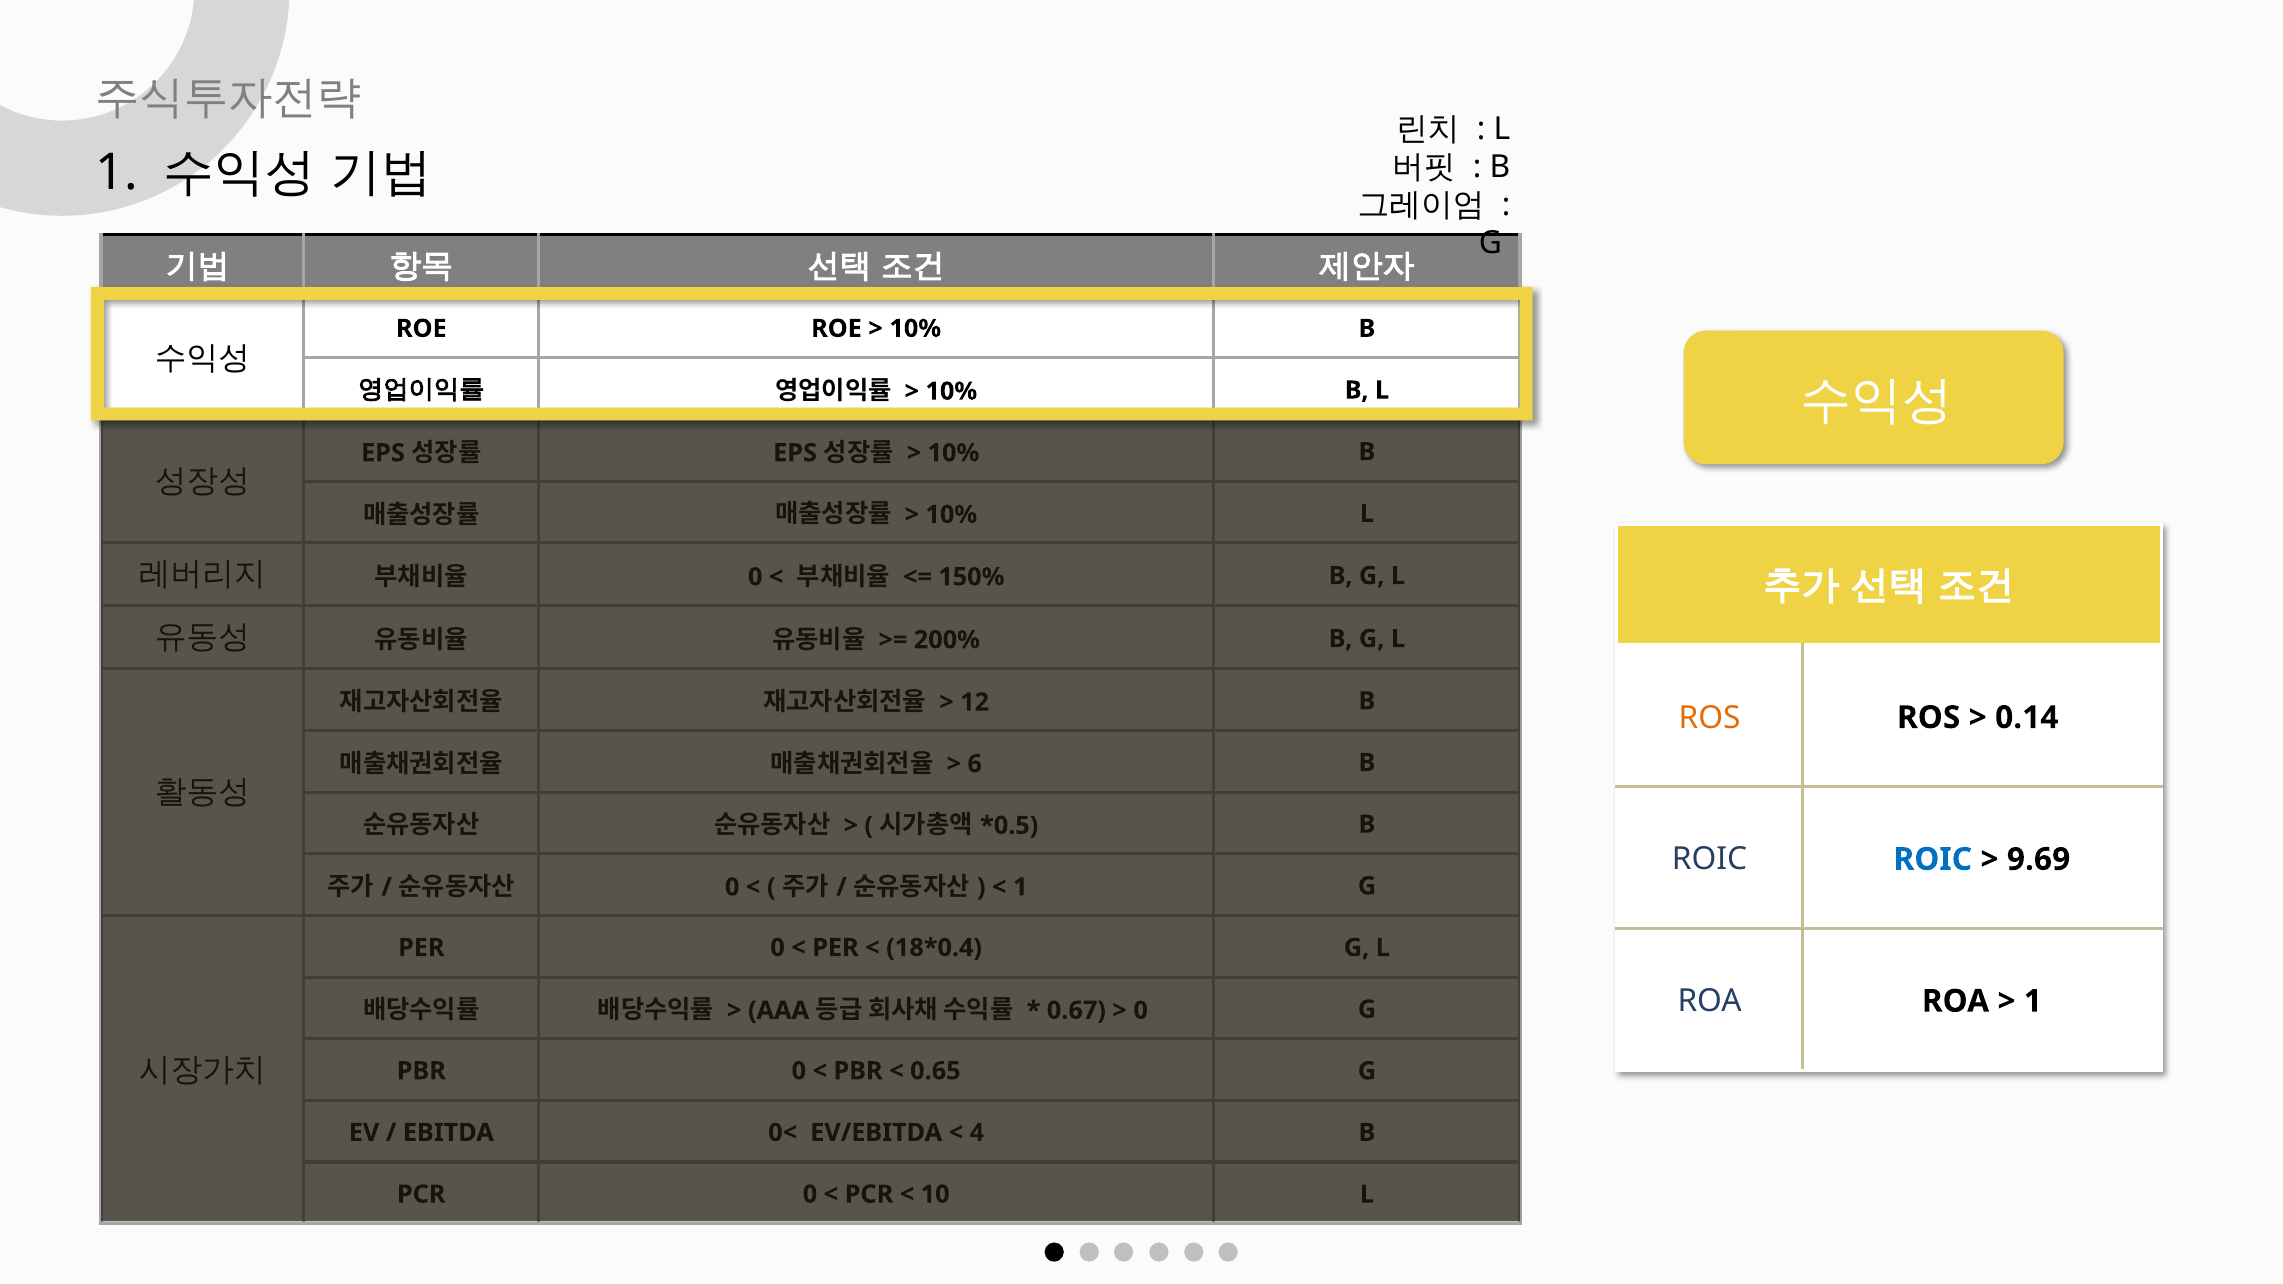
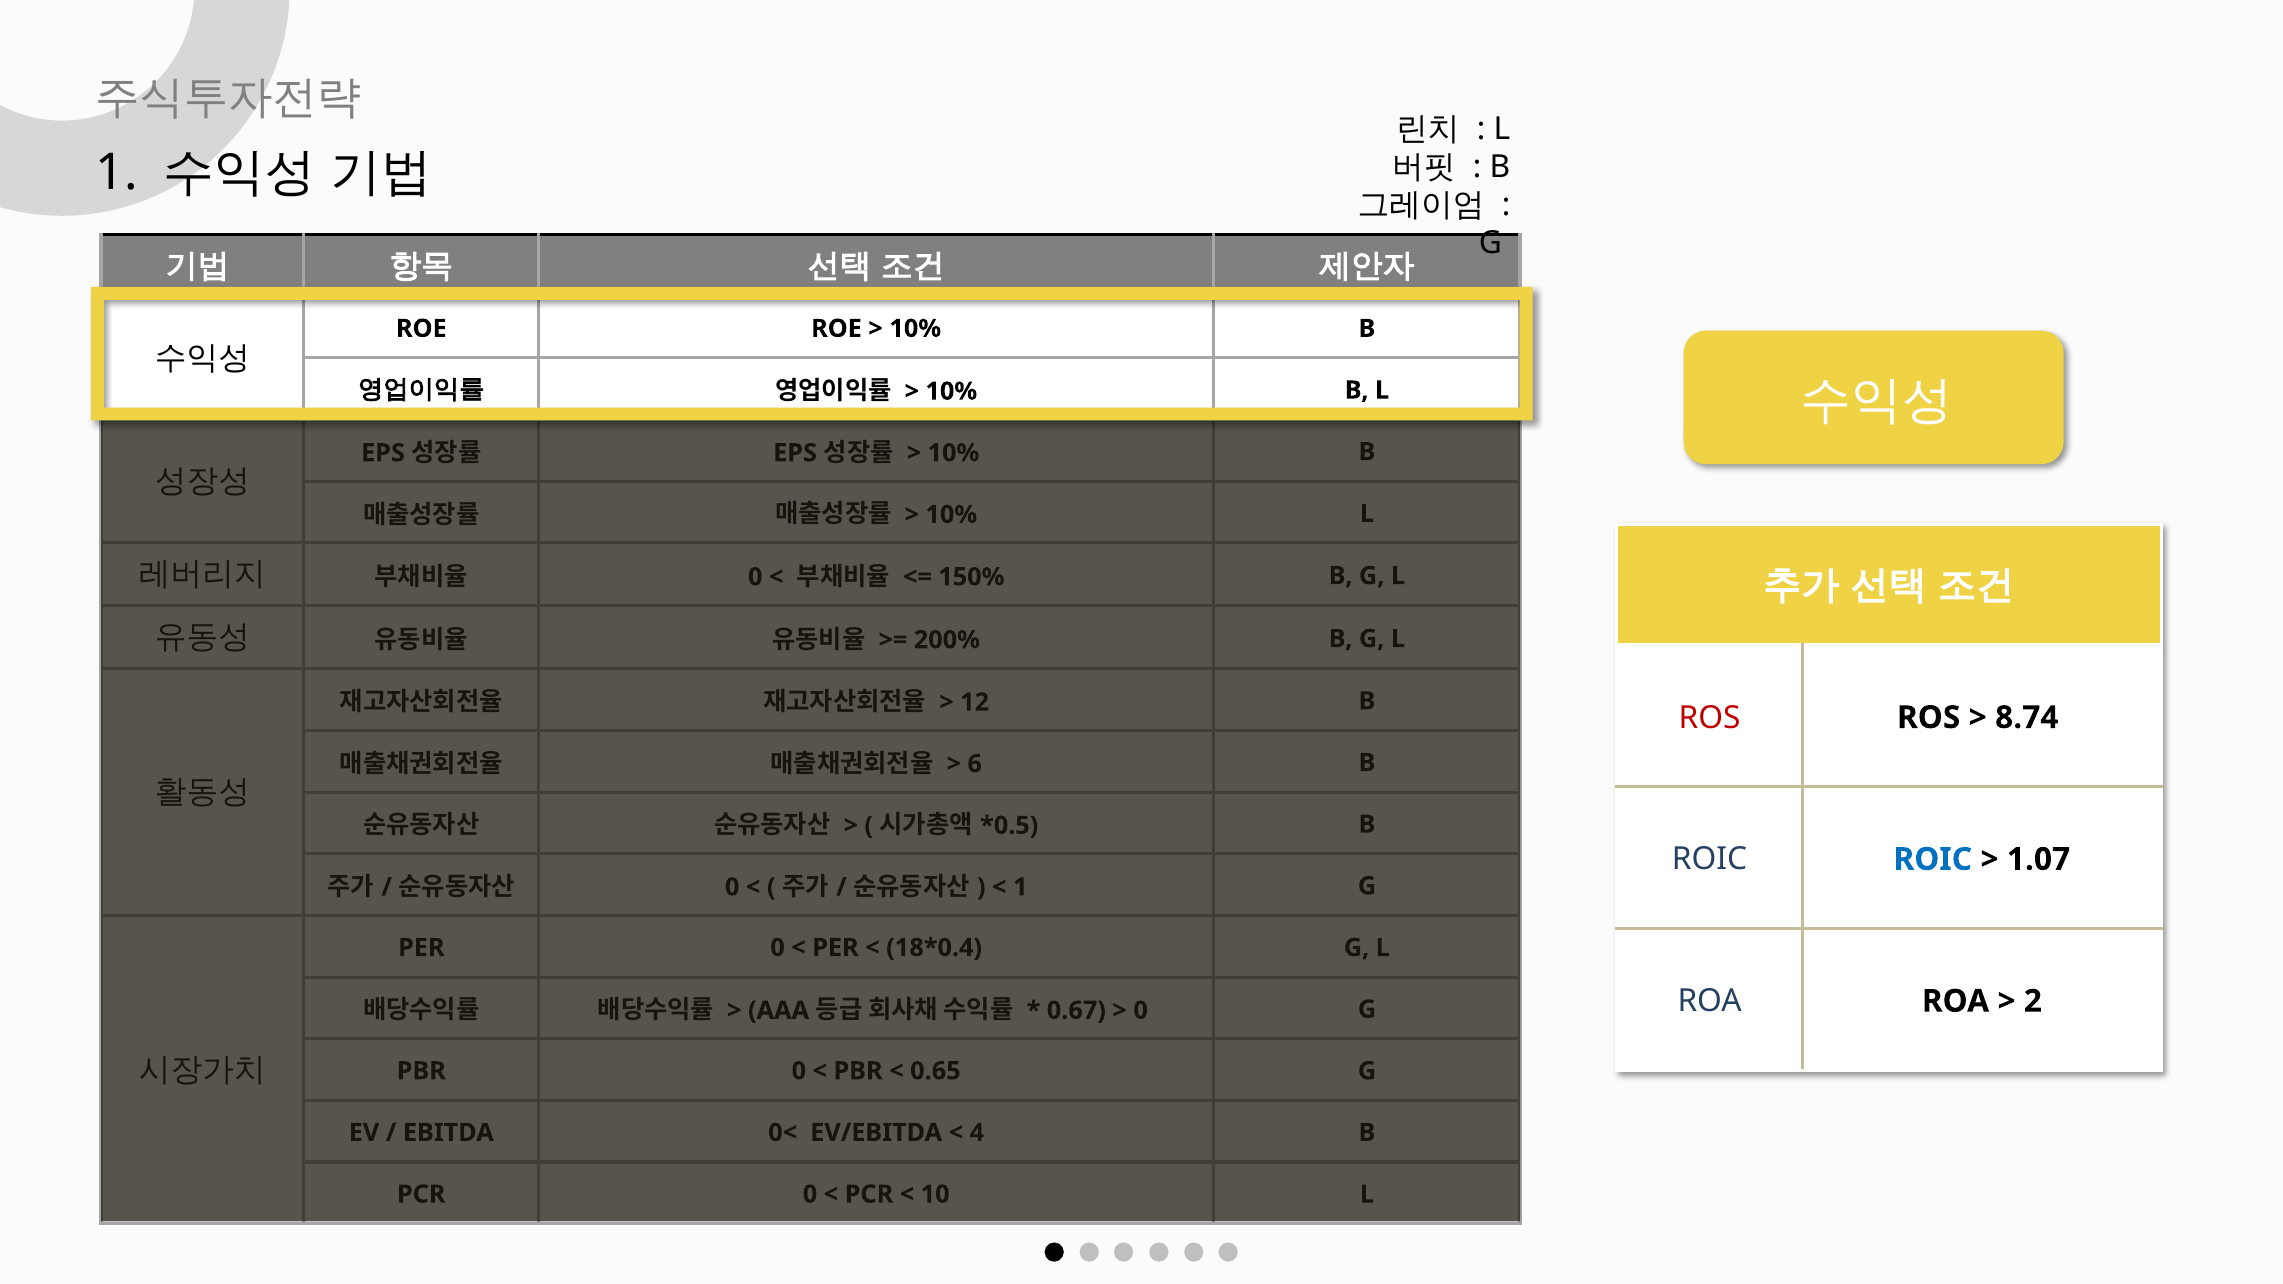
ROS at (1710, 718) colour: orange -> red
0.14: 0.14 -> 8.74
9.69: 9.69 -> 1.07
1 at (2033, 1001): 1 -> 2
